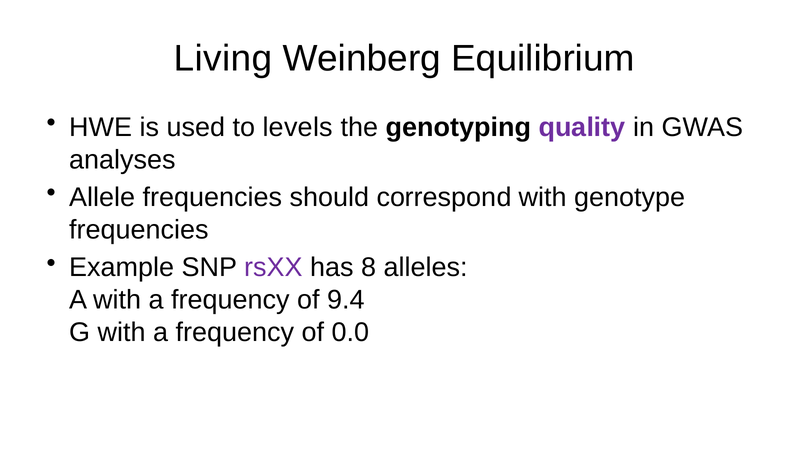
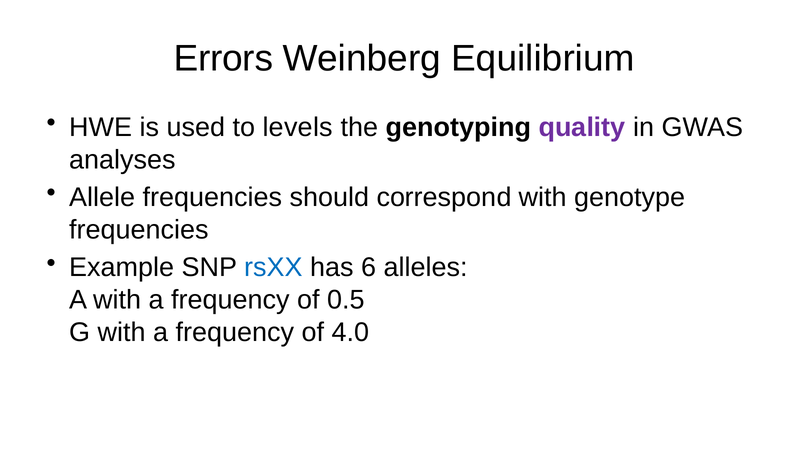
Living: Living -> Errors
rsXX colour: purple -> blue
8: 8 -> 6
9.4: 9.4 -> 0.5
0.0: 0.0 -> 4.0
